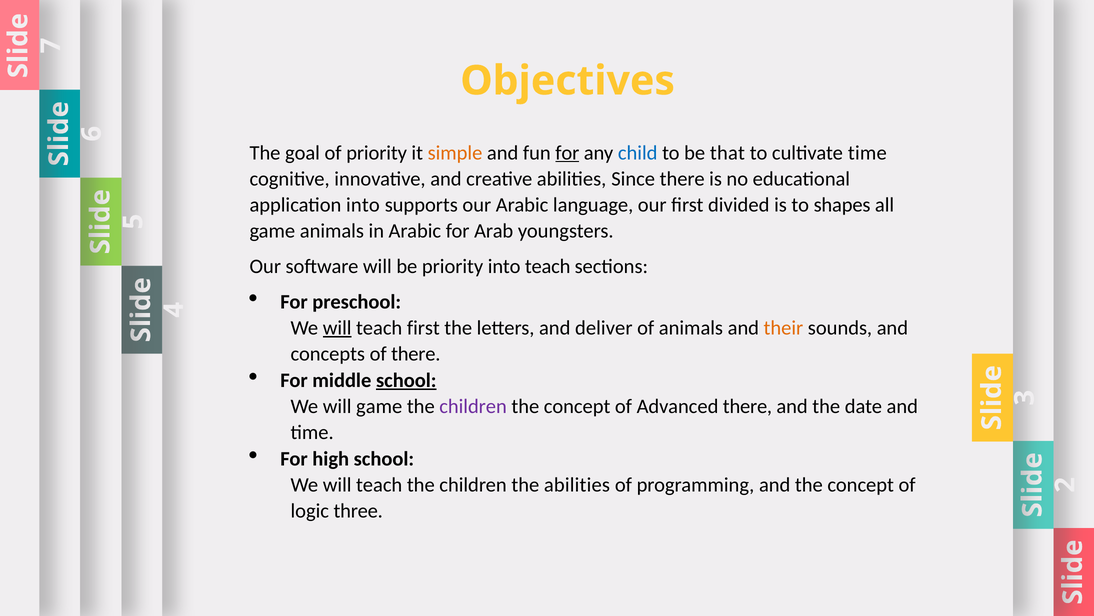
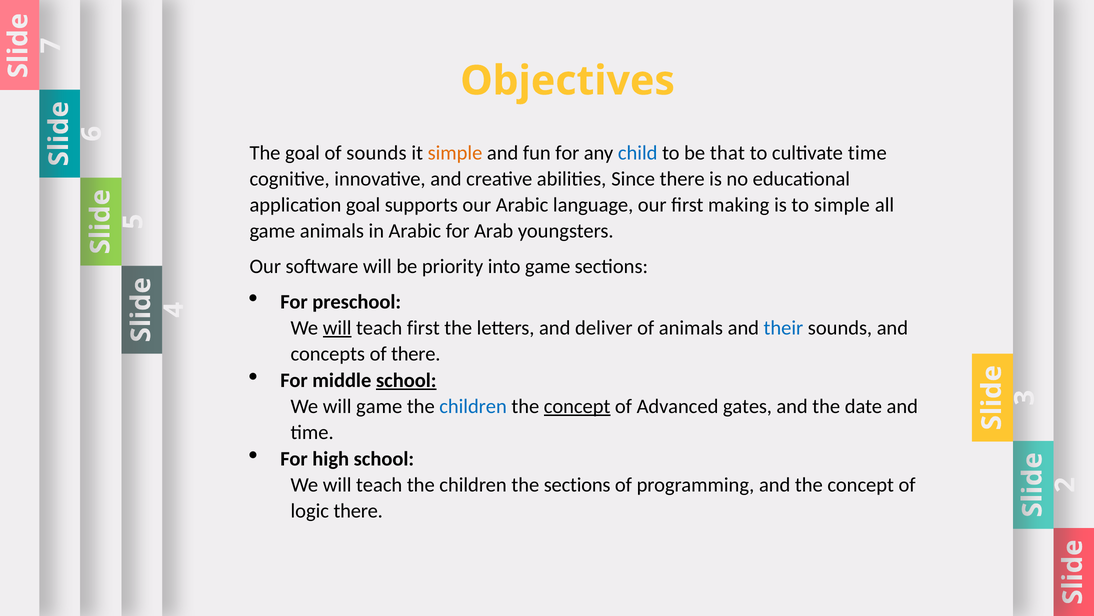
of priority: priority -> sounds
for at (567, 153) underline: present -> none
application into: into -> goal
divided: divided -> making
to shapes: shapes -> simple
into teach: teach -> game
their colour: orange -> blue
children at (473, 406) colour: purple -> blue
concept at (577, 406) underline: none -> present
Advanced there: there -> gates
the abilities: abilities -> sections
logic three: three -> there
